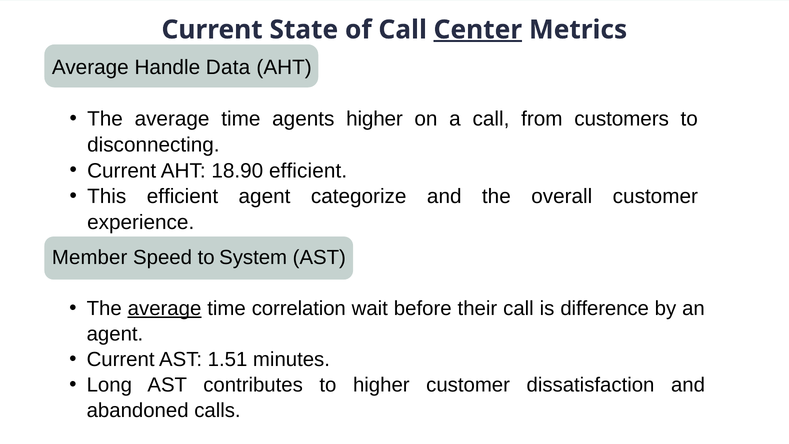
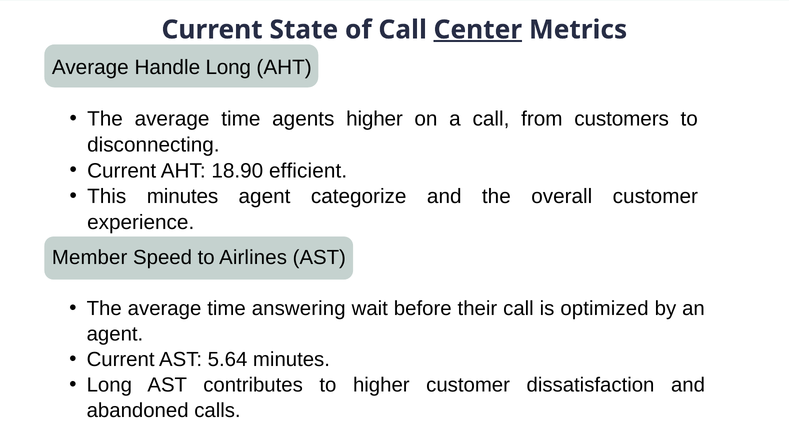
Handle Data: Data -> Long
This efficient: efficient -> minutes
System: System -> Airlines
average at (165, 308) underline: present -> none
correlation: correlation -> answering
difference: difference -> optimized
1.51: 1.51 -> 5.64
